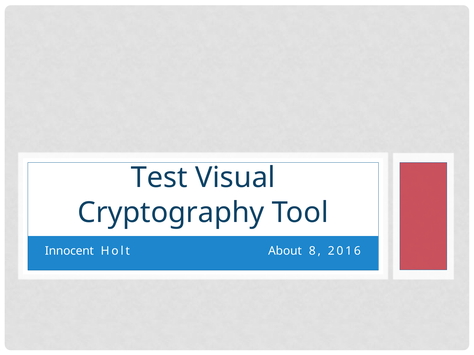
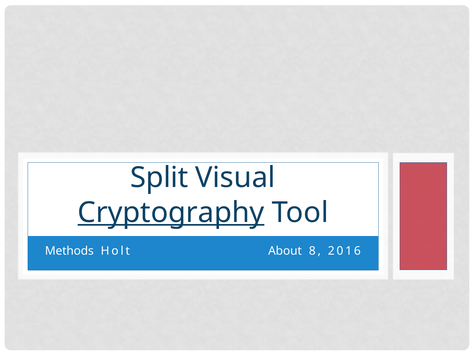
Test: Test -> Split
Cryptography underline: none -> present
Innocent: Innocent -> Methods
